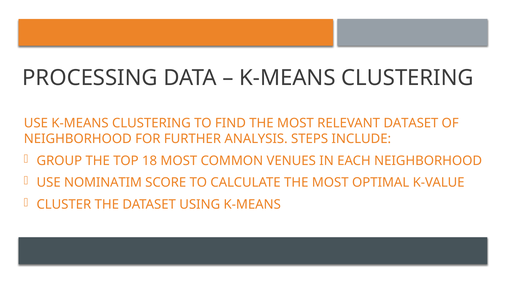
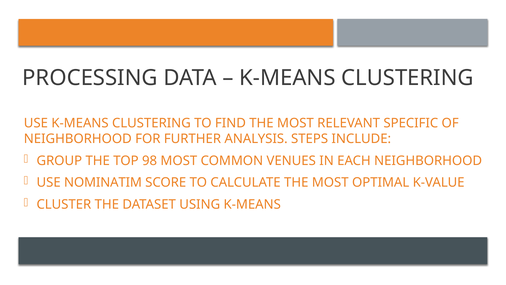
RELEVANT DATASET: DATASET -> SPECIFIC
18: 18 -> 98
